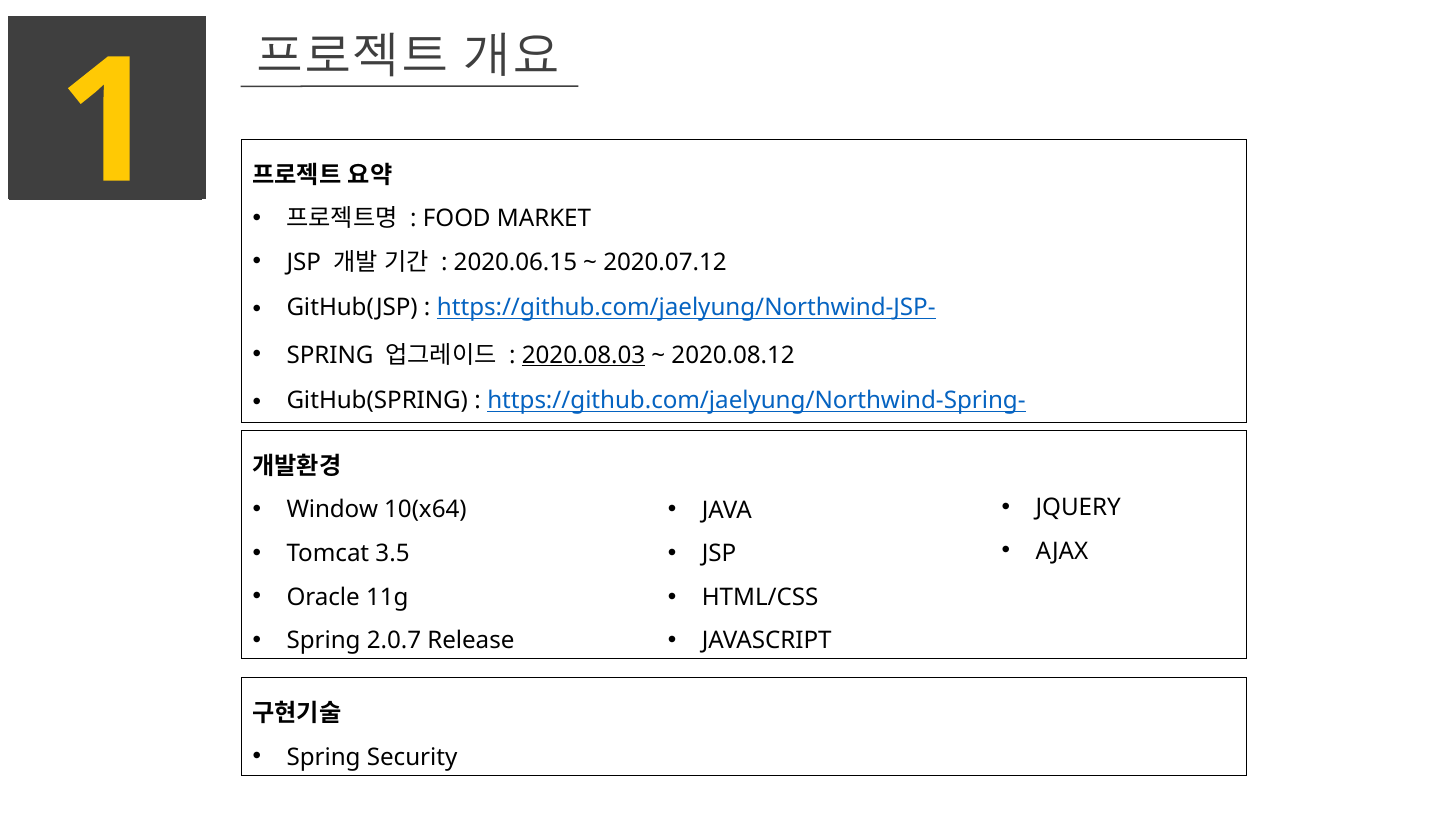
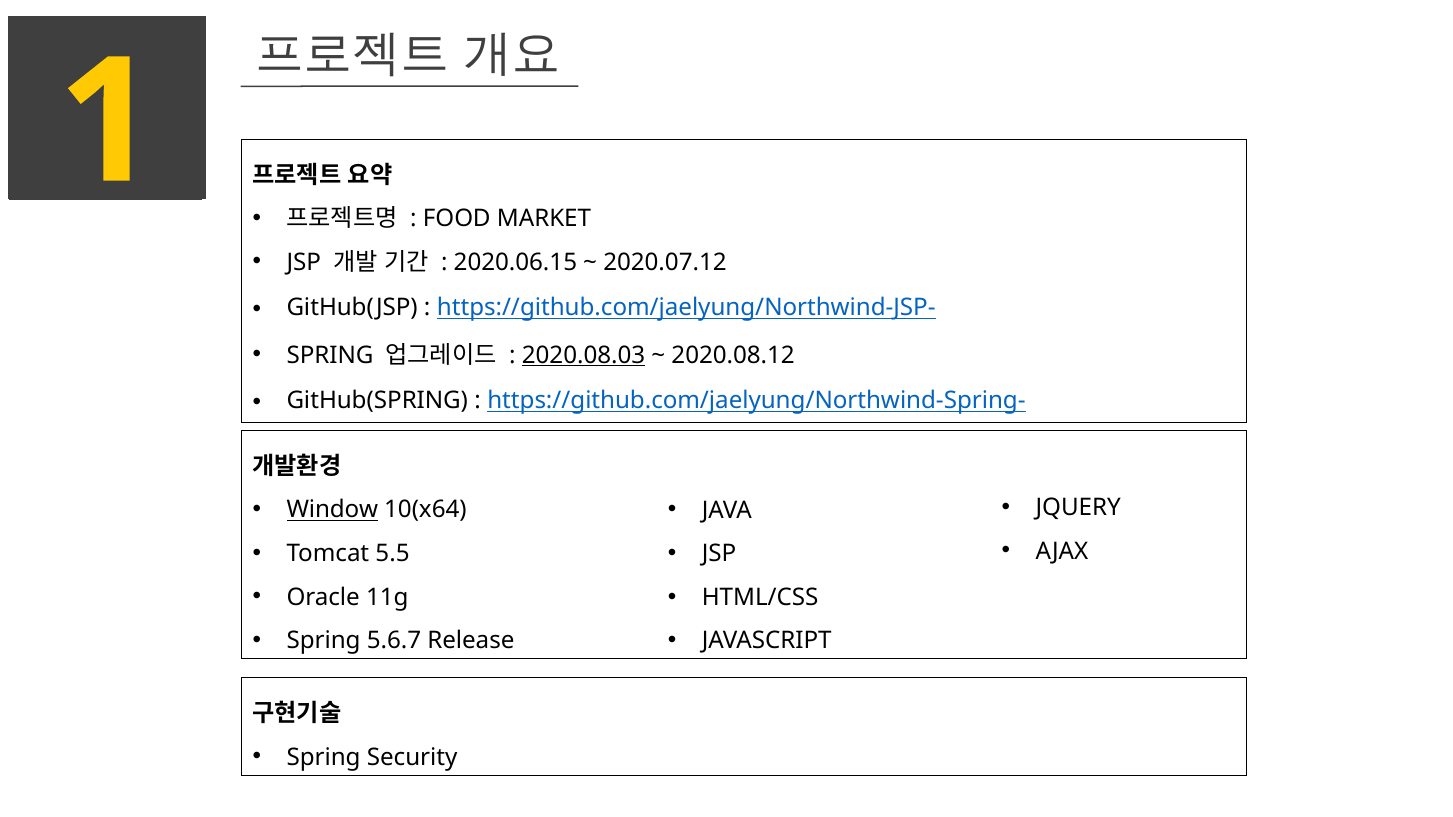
Window underline: none -> present
3.5: 3.5 -> 5.5
2.0.7: 2.0.7 -> 5.6.7
